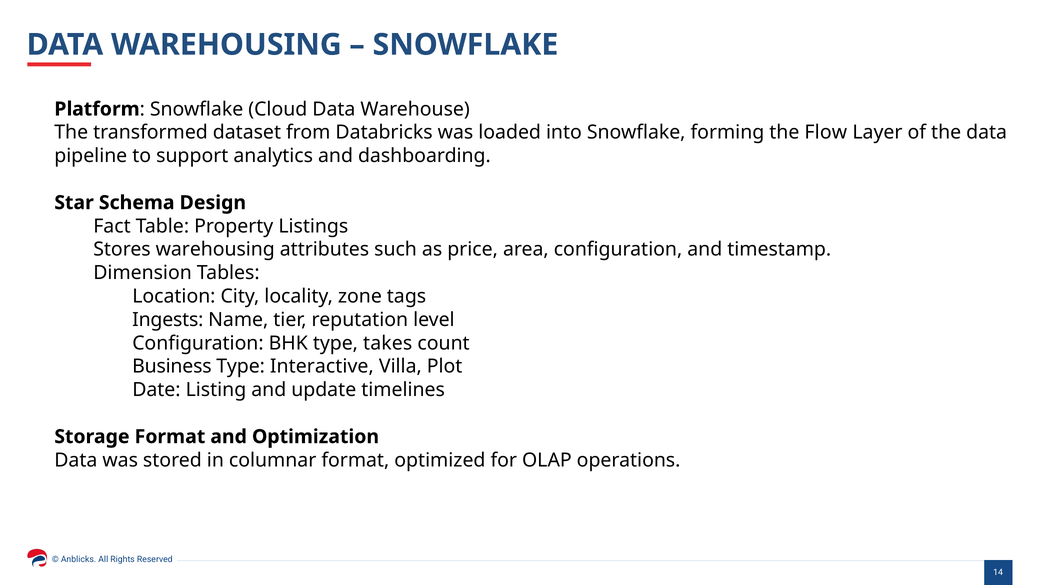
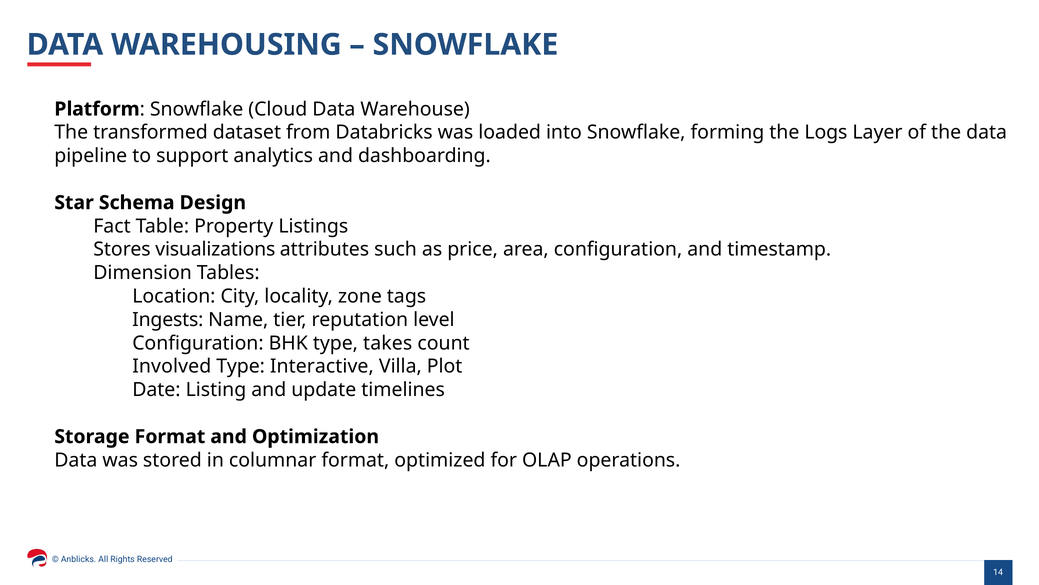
Flow: Flow -> Logs
Stores warehousing: warehousing -> visualizations
Business: Business -> Involved
